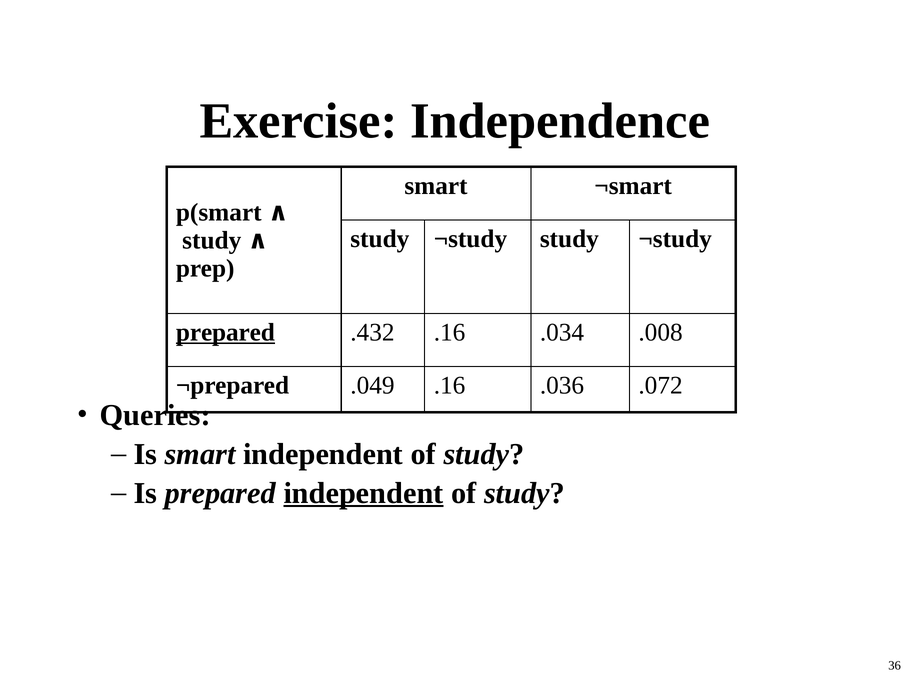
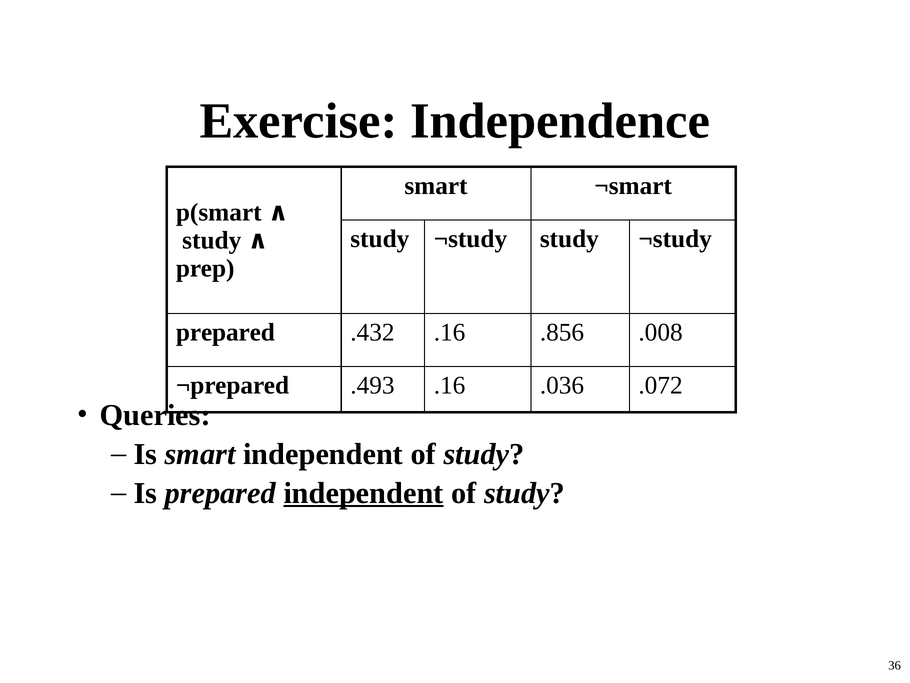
prepared at (225, 332) underline: present -> none
.034: .034 -> .856
.049: .049 -> .493
